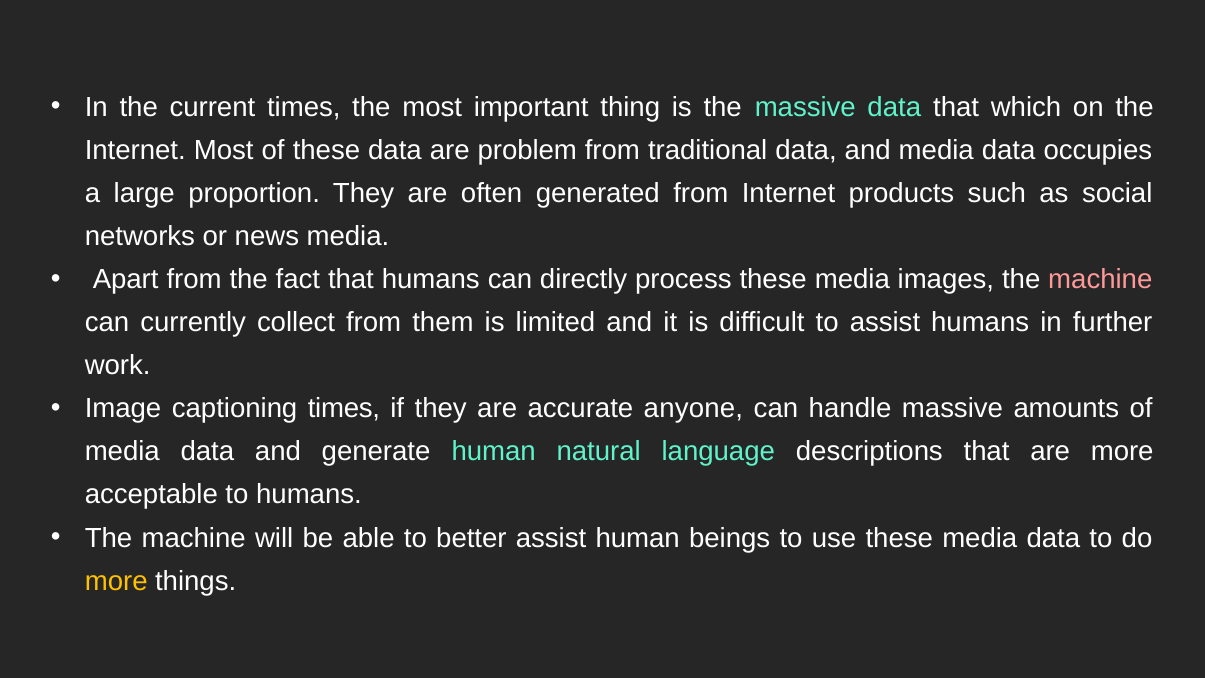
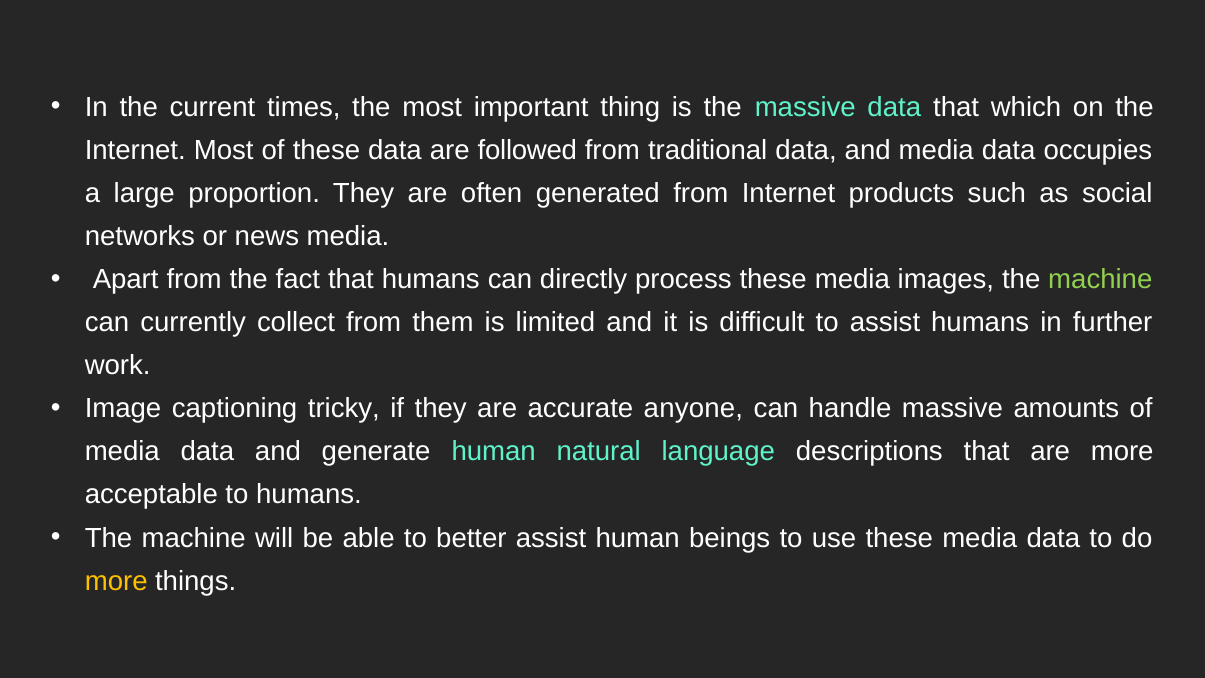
problem: problem -> followed
machine at (1100, 279) colour: pink -> light green
captioning times: times -> tricky
